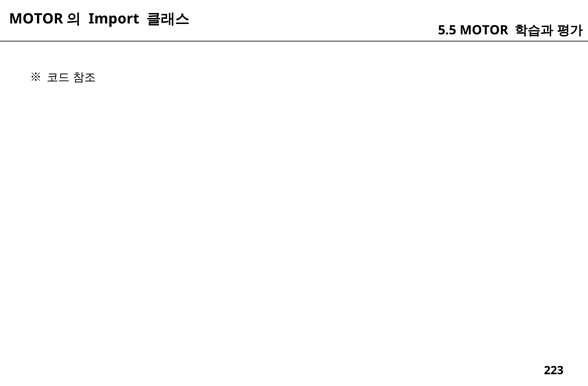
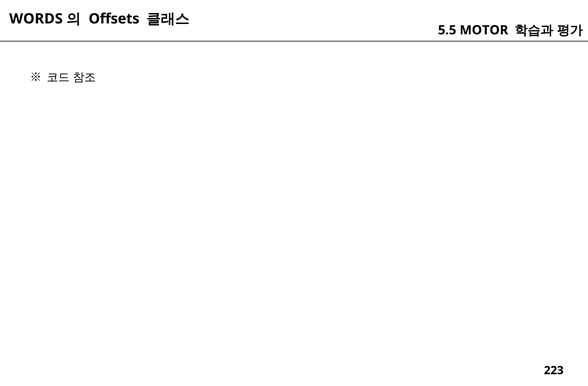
MOTOR at (36, 19): MOTOR -> WORDS
Import: Import -> Offsets
